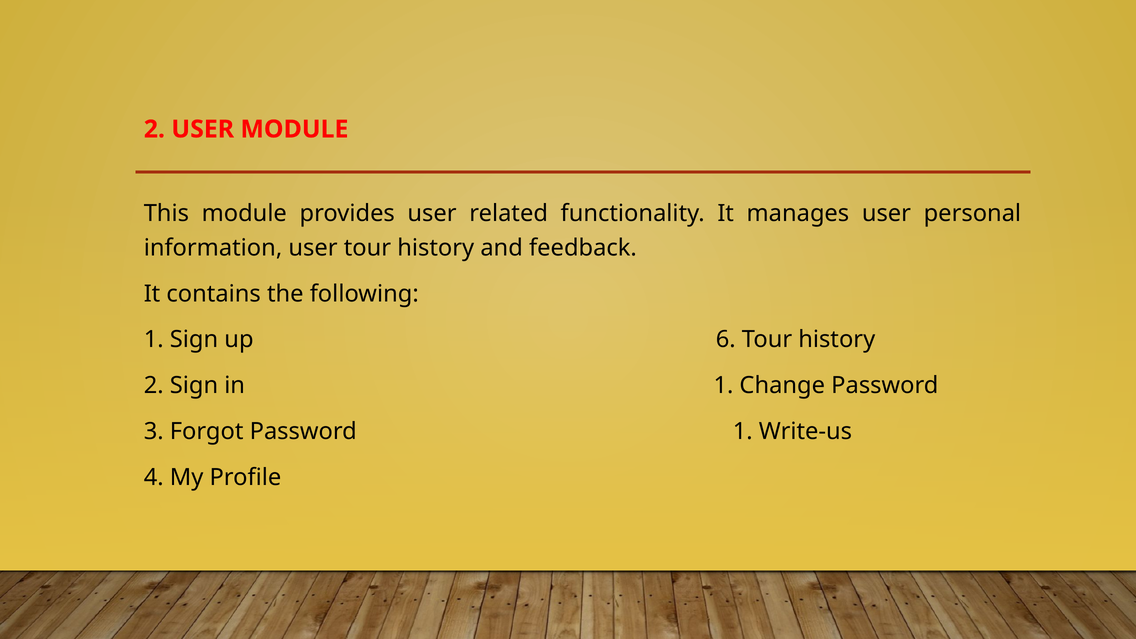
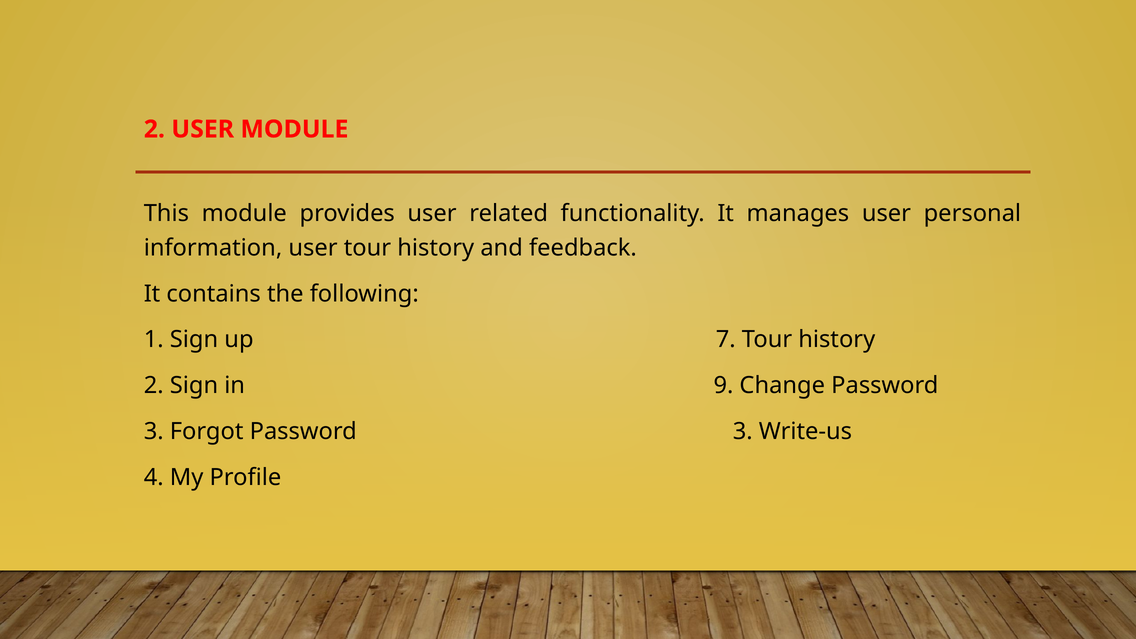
6: 6 -> 7
in 1: 1 -> 9
Forgot Password 1: 1 -> 3
